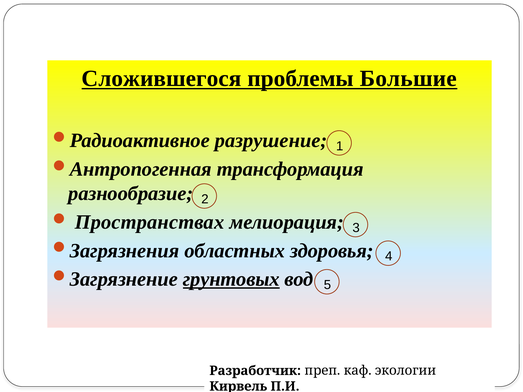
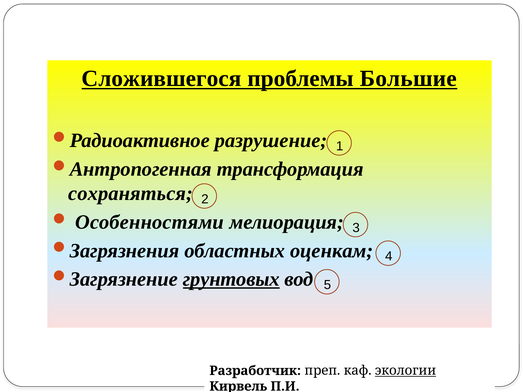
разнообразие: разнообразие -> сохраняться
Пространствах: Пространствах -> Особенностями
здоровья: здоровья -> оценкам
экологии underline: none -> present
